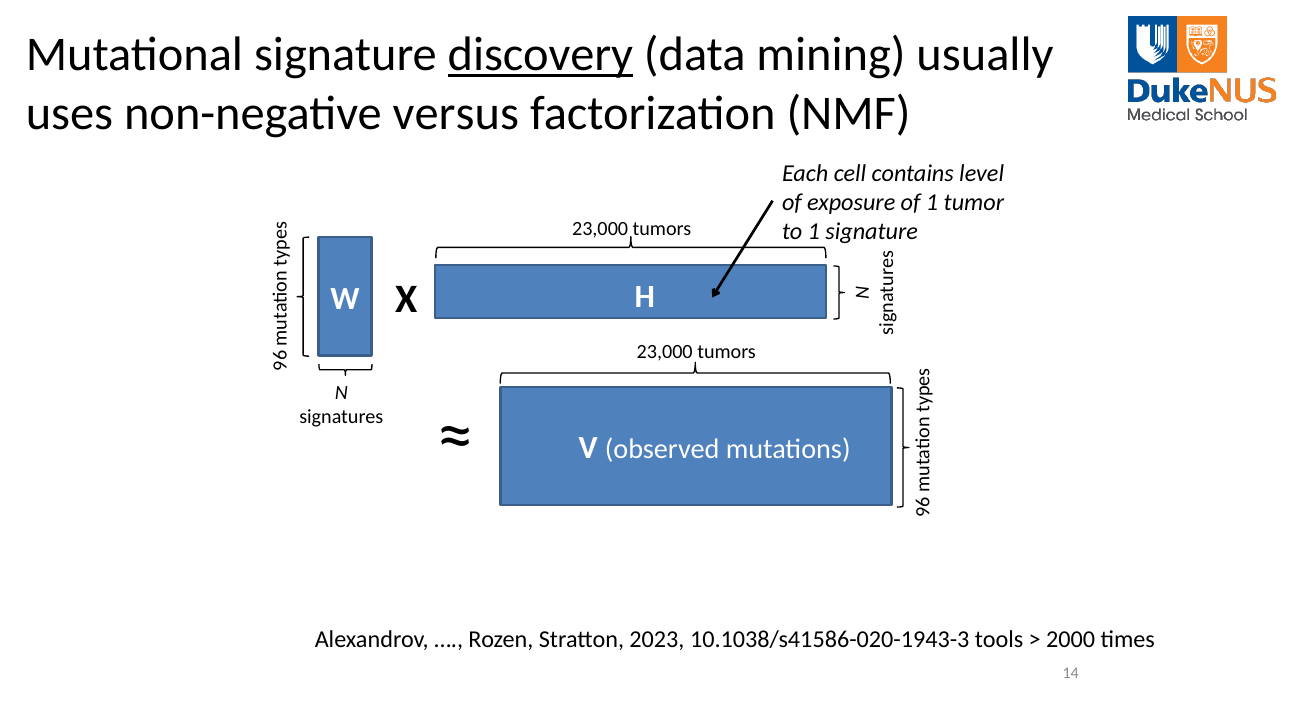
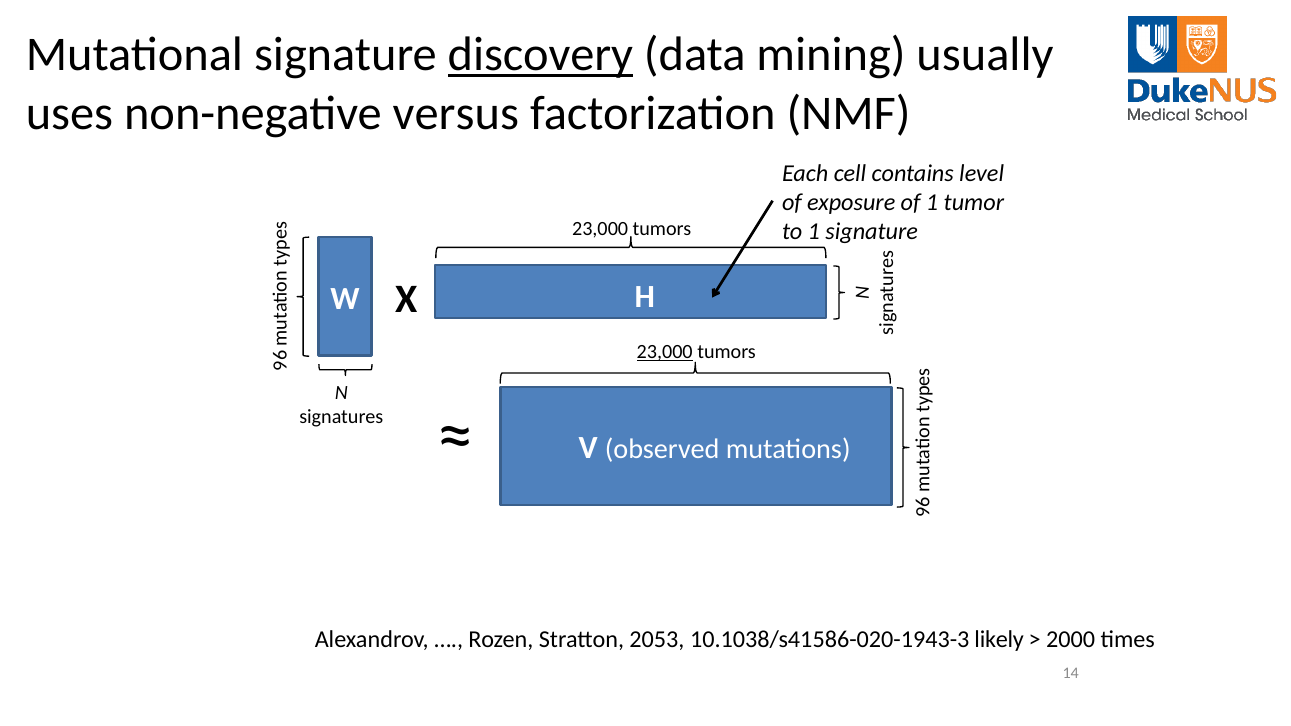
23,000 at (665, 352) underline: none -> present
2023: 2023 -> 2053
tools: tools -> likely
